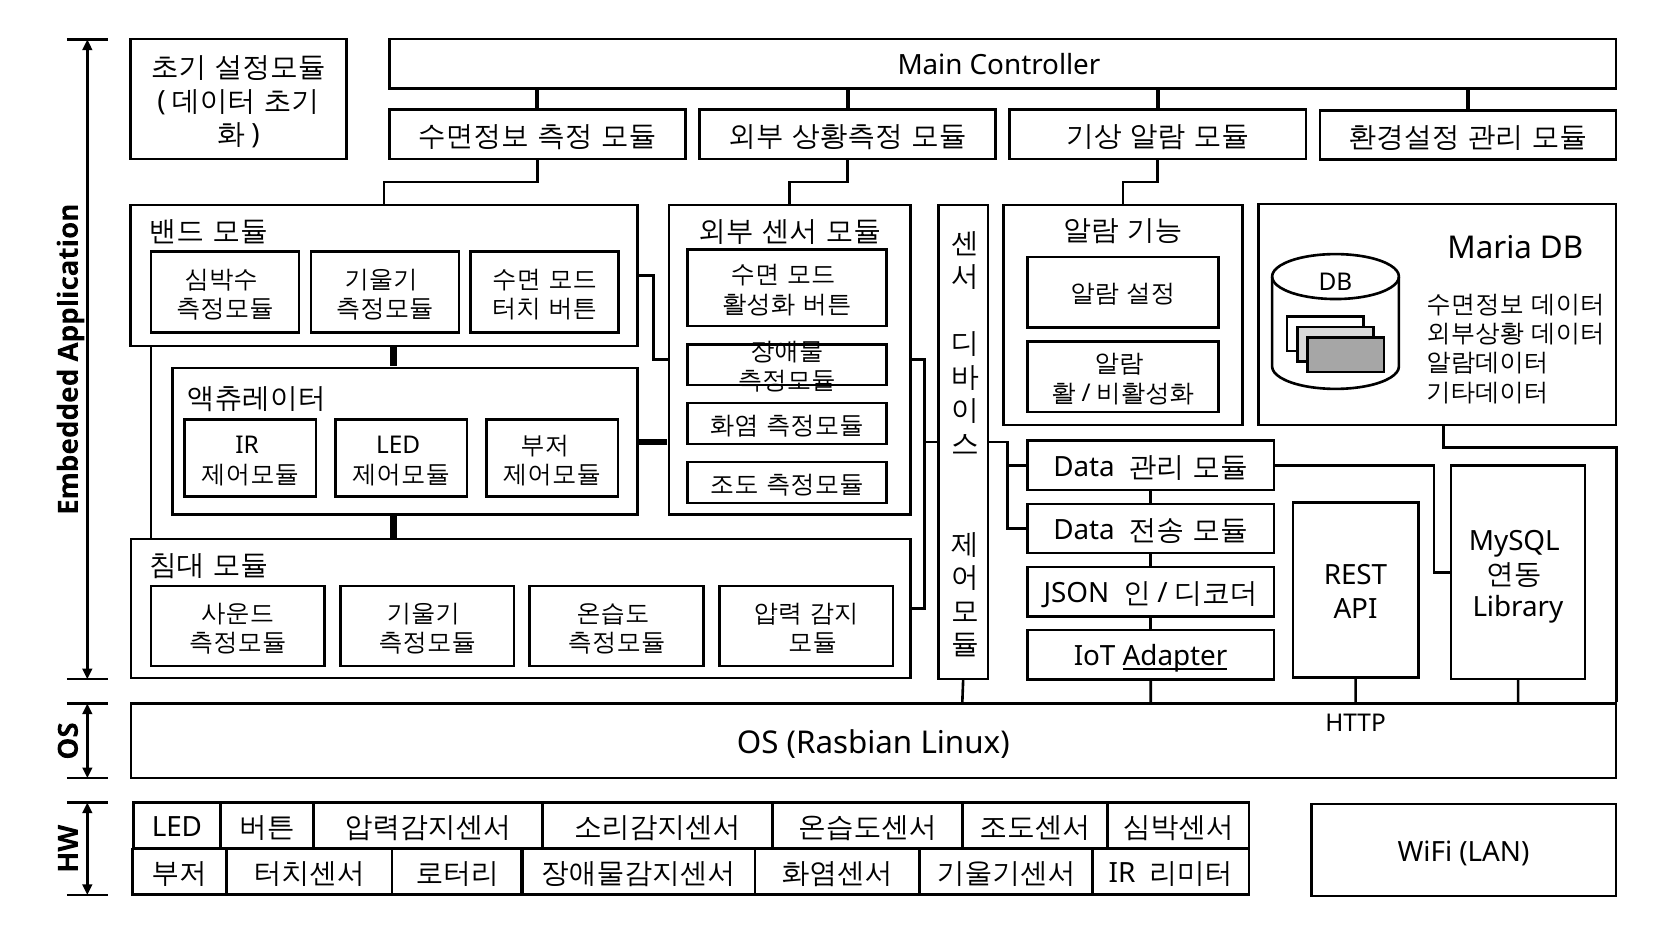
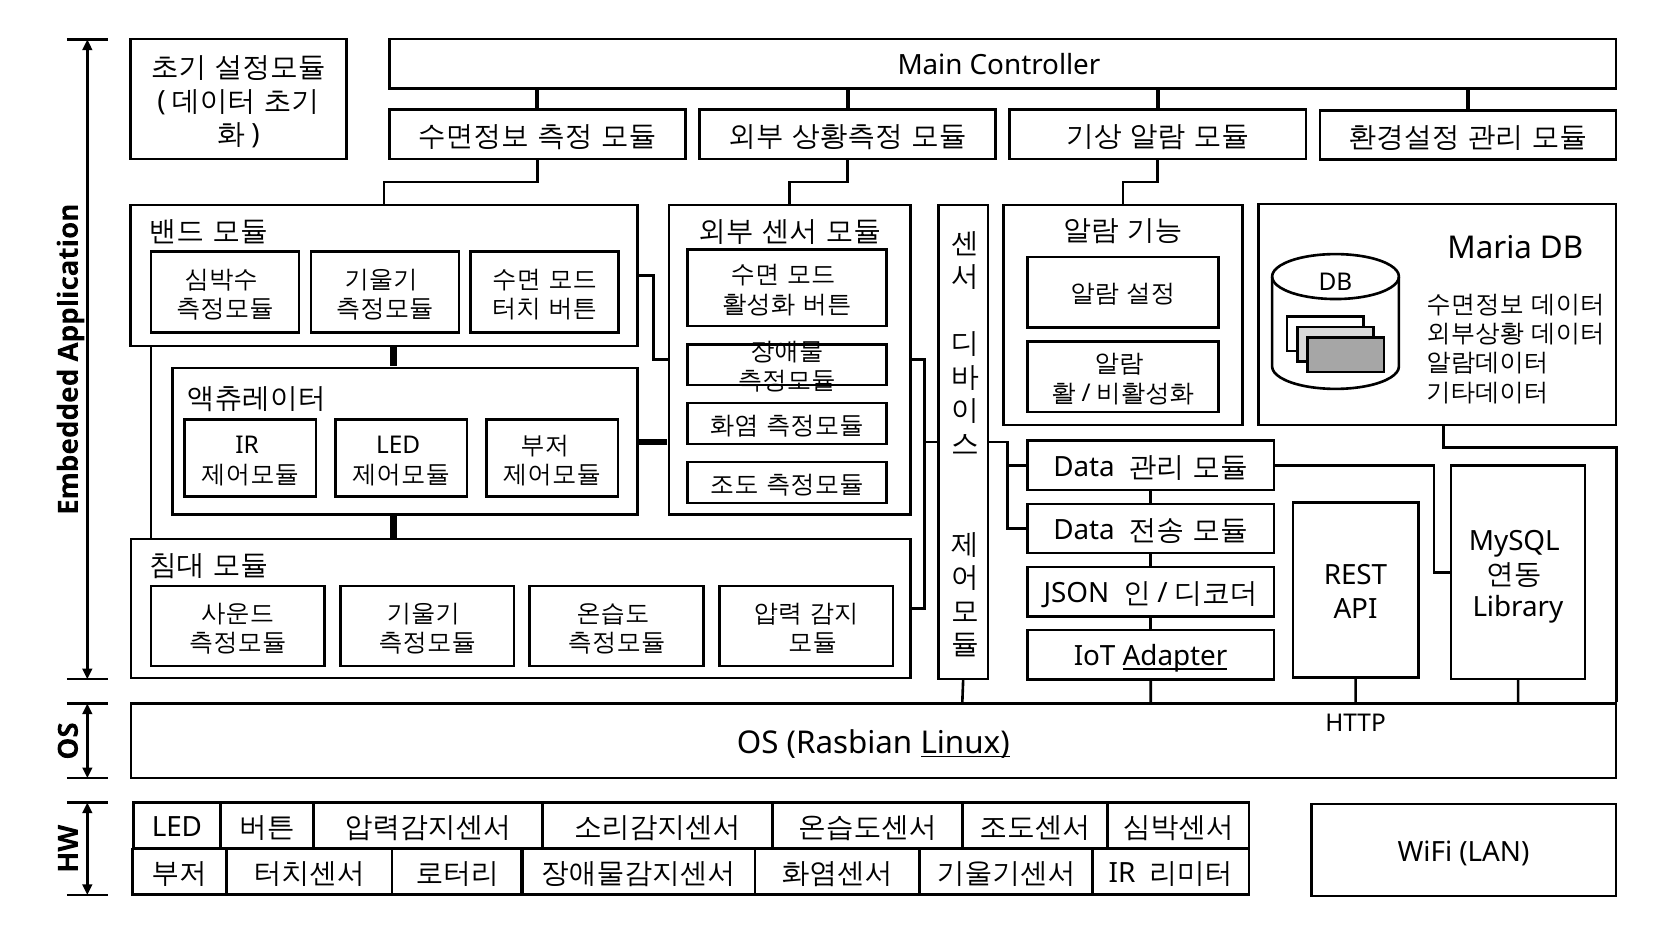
Linux underline: none -> present
